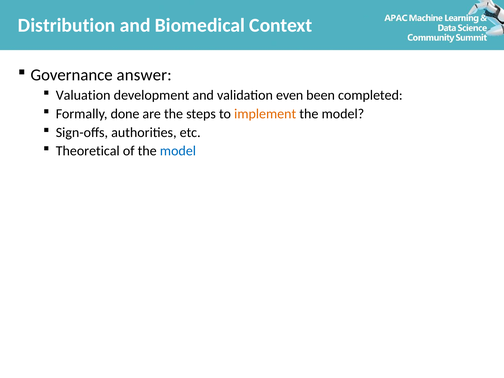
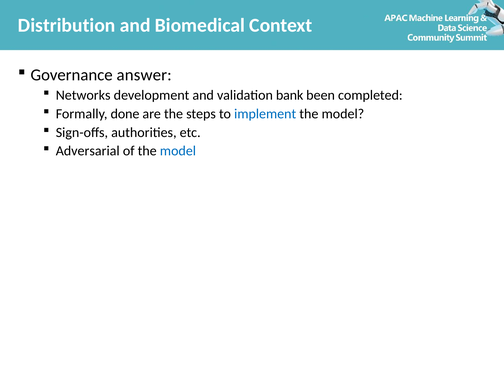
Valuation: Valuation -> Networks
even: even -> bank
implement colour: orange -> blue
Theoretical: Theoretical -> Adversarial
